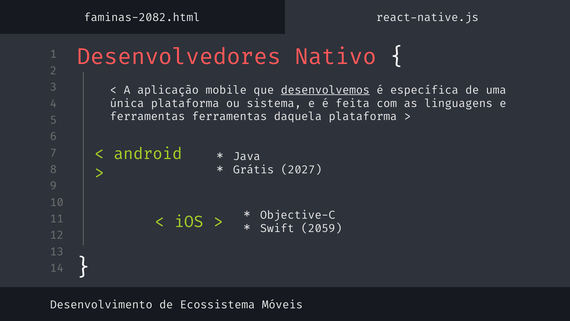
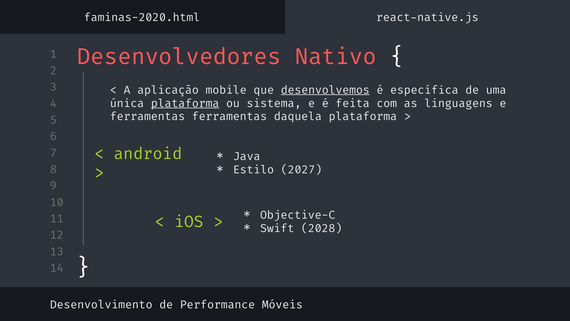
faminas-2082.html: faminas-2082.html -> faminas-2020.html
plataforma at (185, 103) underline: none -> present
Grátis: Grátis -> Estilo
2059: 2059 -> 2028
Ecossistema: Ecossistema -> Performance
